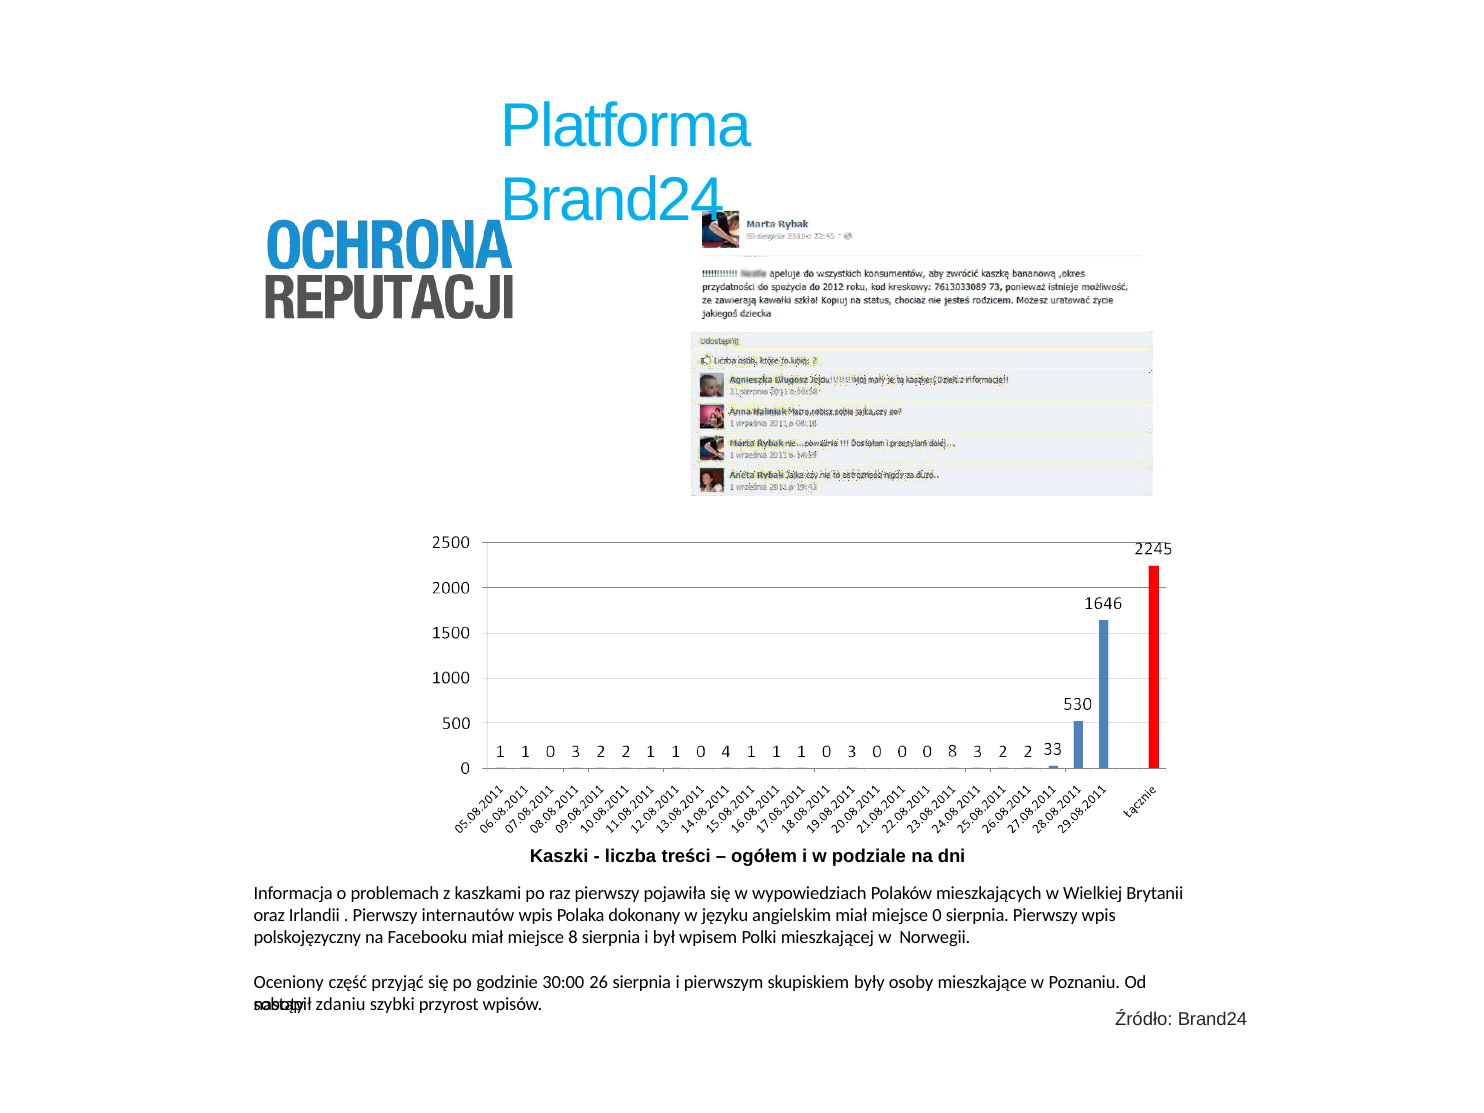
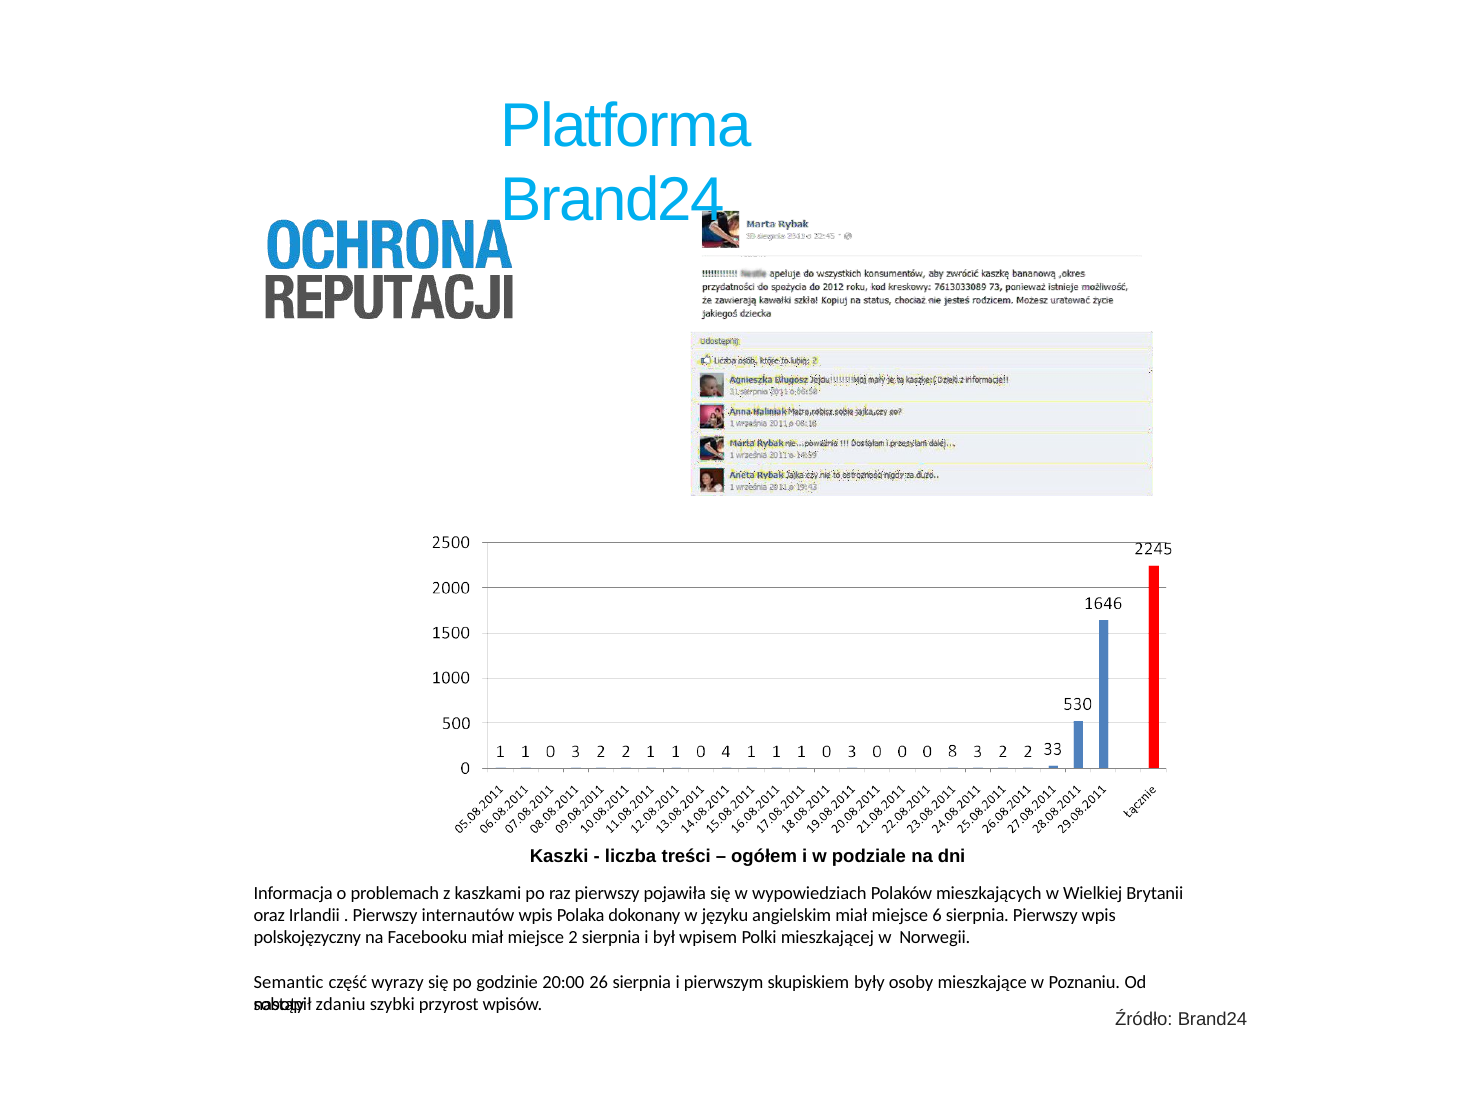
0: 0 -> 6
8: 8 -> 2
Oceniony: Oceniony -> Semantic
przyjąć: przyjąć -> wyrazy
30:00: 30:00 -> 20:00
